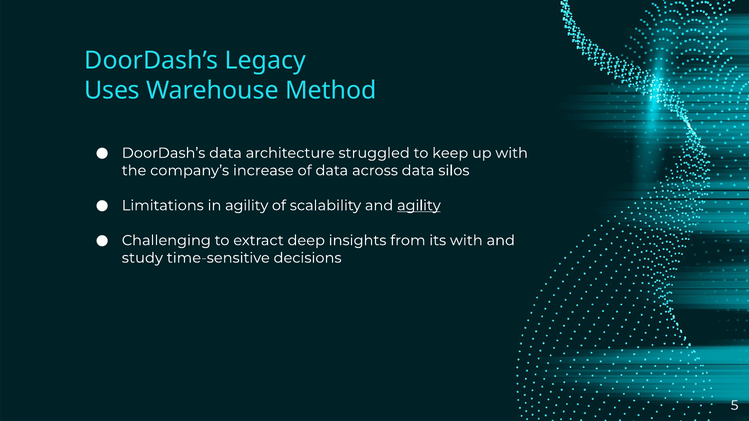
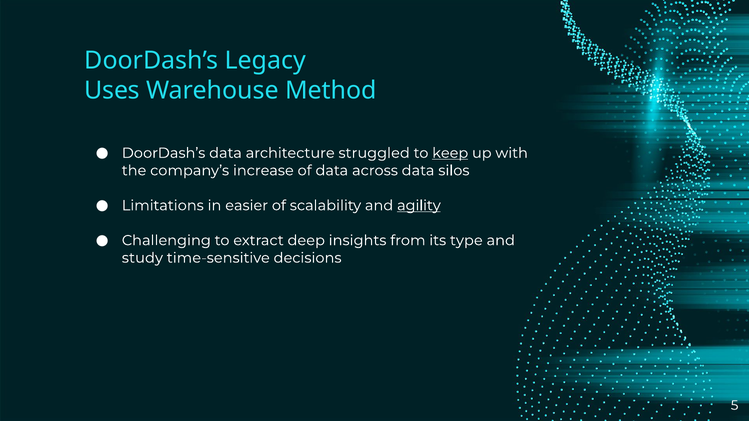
keep underline: none -> present
in agility: agility -> easier
its with: with -> type
